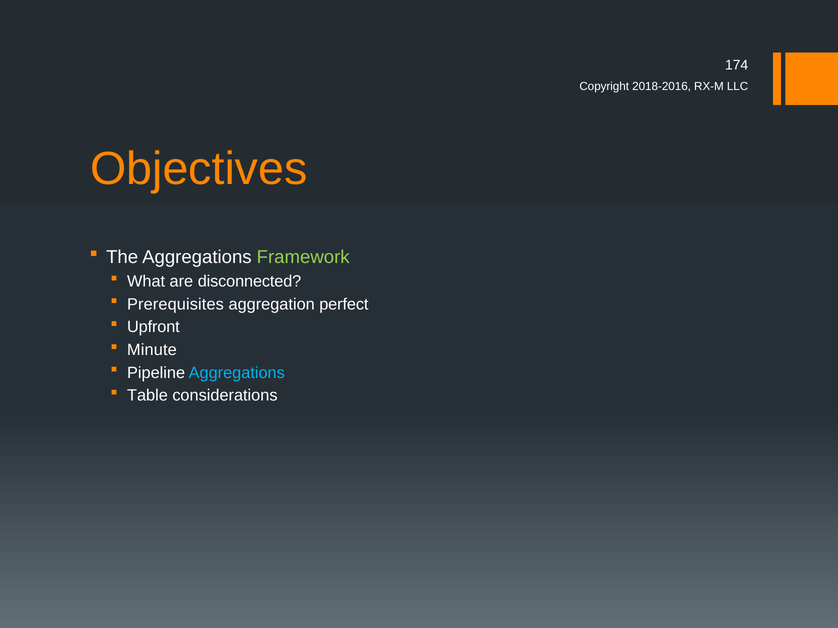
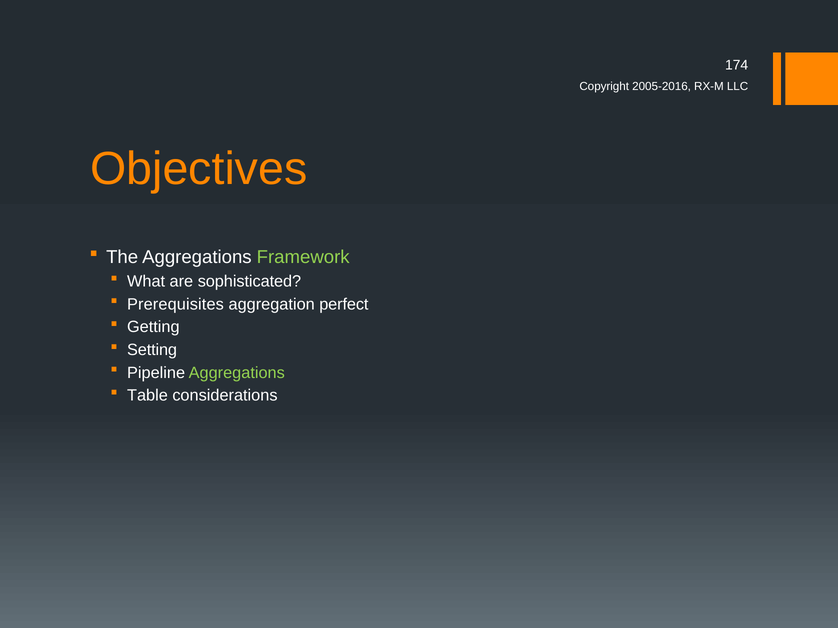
2018-2016: 2018-2016 -> 2005-2016
disconnected: disconnected -> sophisticated
Upfront: Upfront -> Getting
Minute: Minute -> Setting
Aggregations at (237, 373) colour: light blue -> light green
